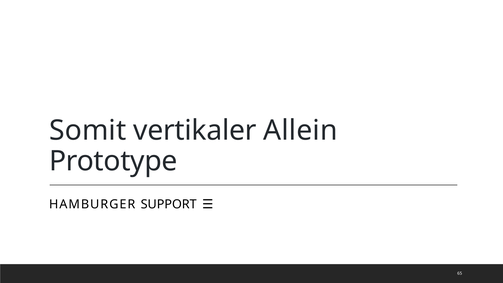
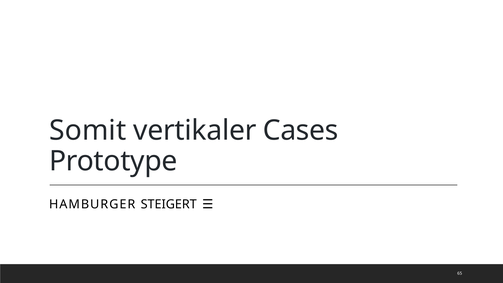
Allein: Allein -> Cases
SUPPORT: SUPPORT -> STEIGERT
